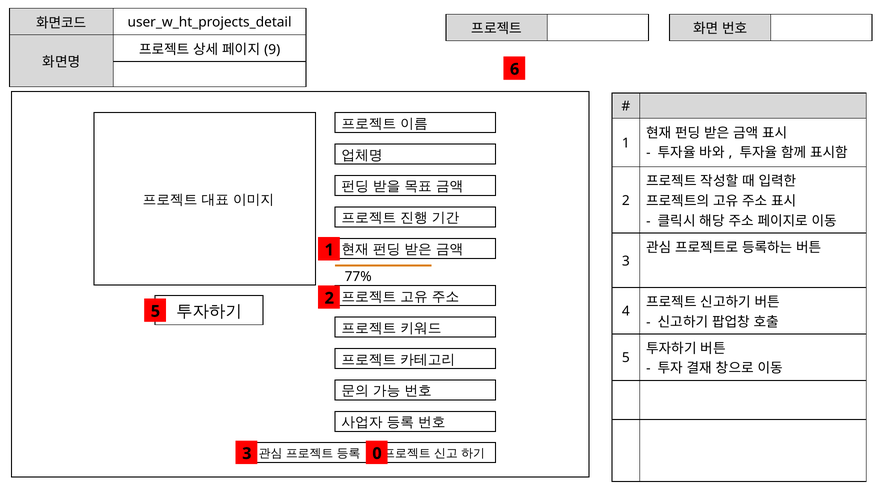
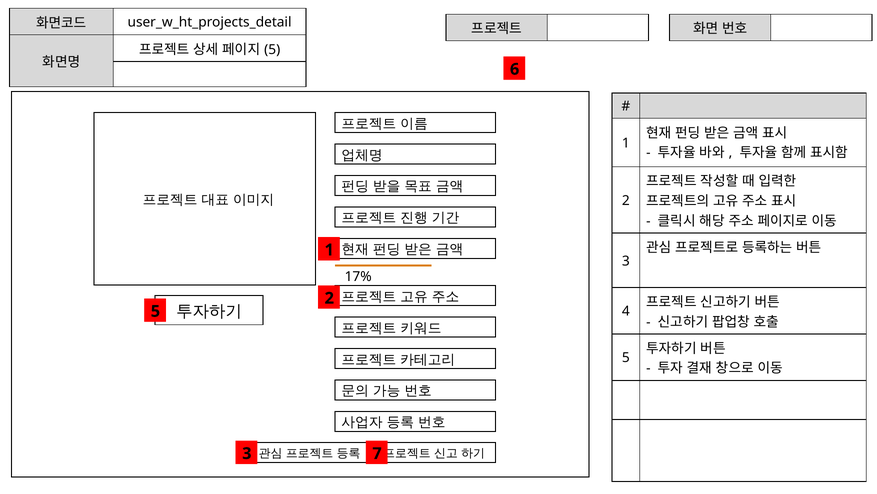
9 at (272, 49): 9 -> 5
77%: 77% -> 17%
0: 0 -> 7
